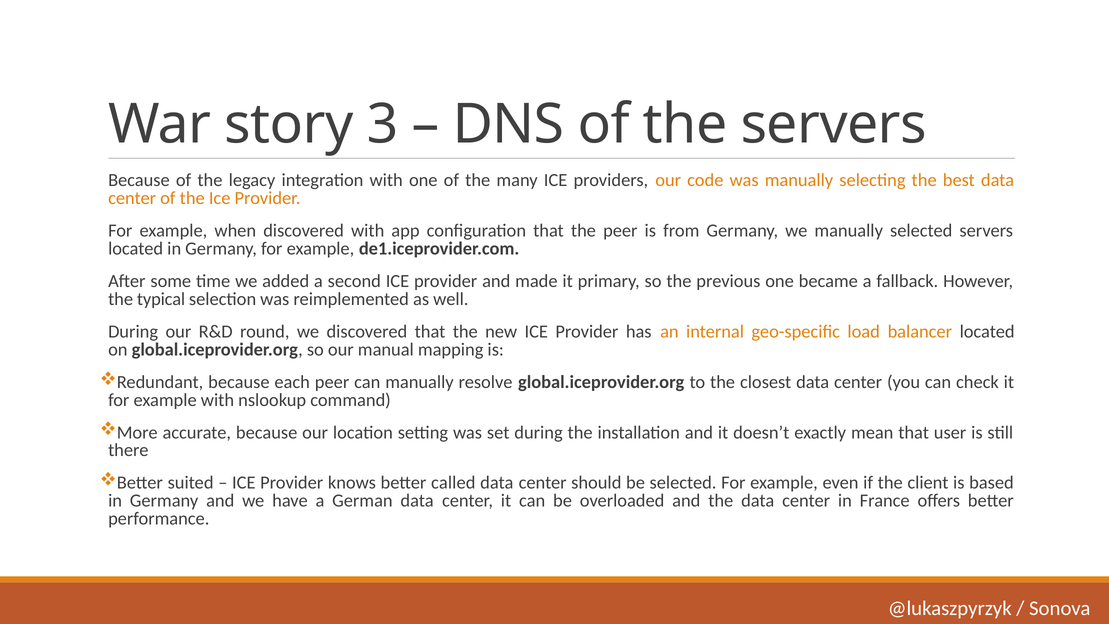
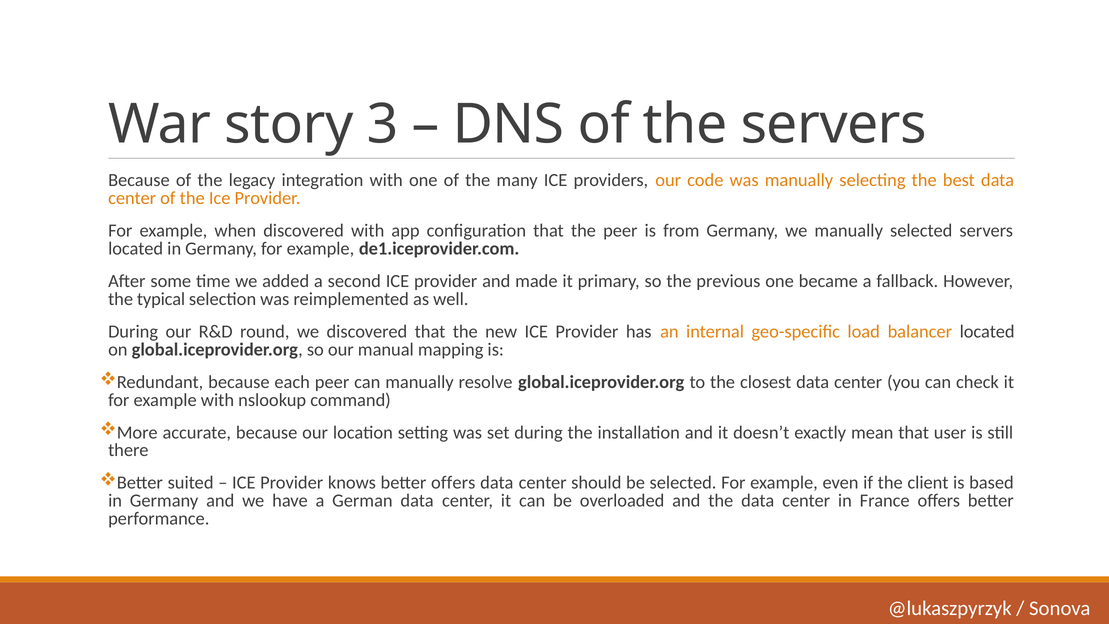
better called: called -> offers
